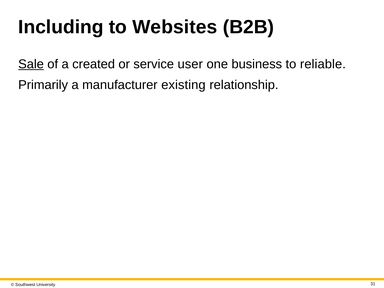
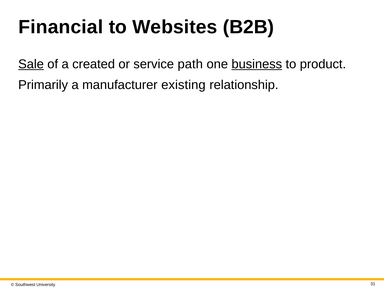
Including: Including -> Financial
user: user -> path
business underline: none -> present
reliable: reliable -> product
